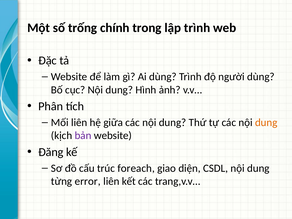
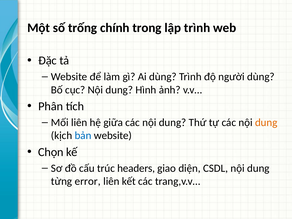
bản colour: purple -> blue
Đăng: Đăng -> Chọn
foreach: foreach -> headers
